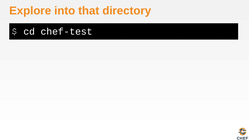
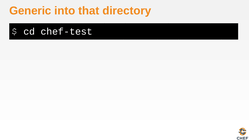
Explore: Explore -> Generic
